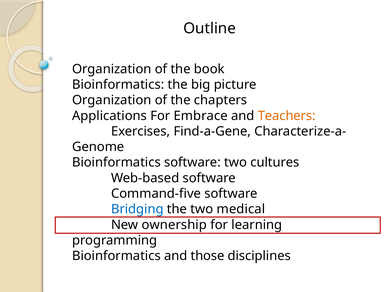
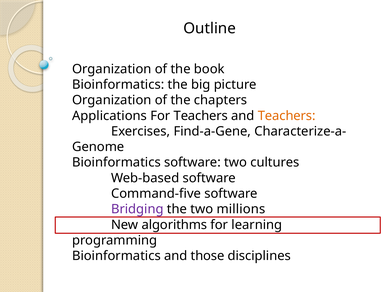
For Embrace: Embrace -> Teachers
Bridging colour: blue -> purple
medical: medical -> millions
ownership: ownership -> algorithms
